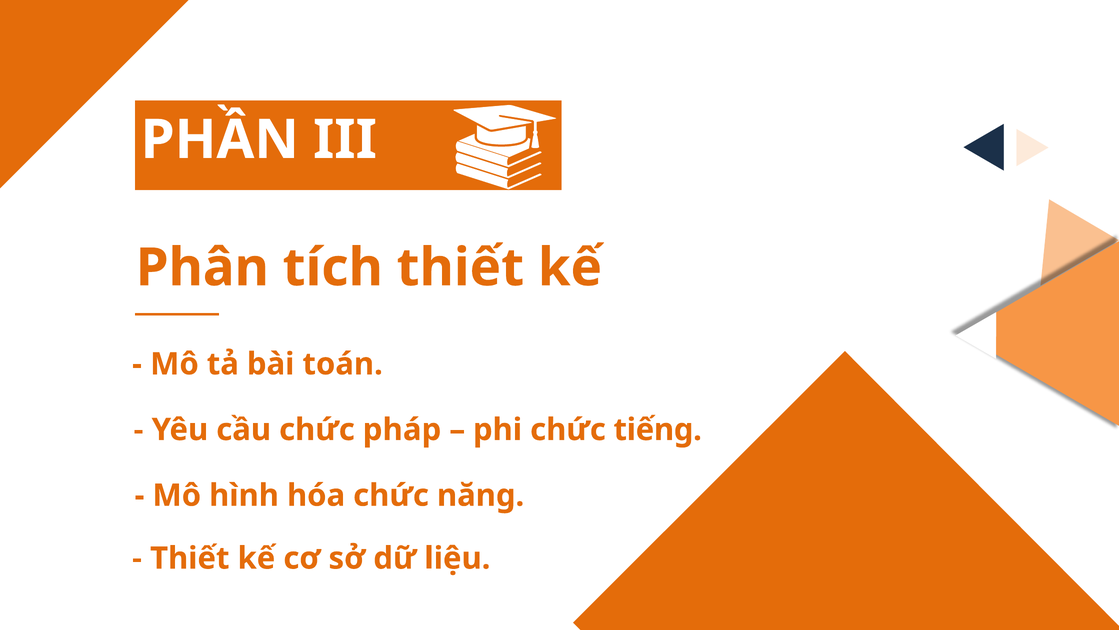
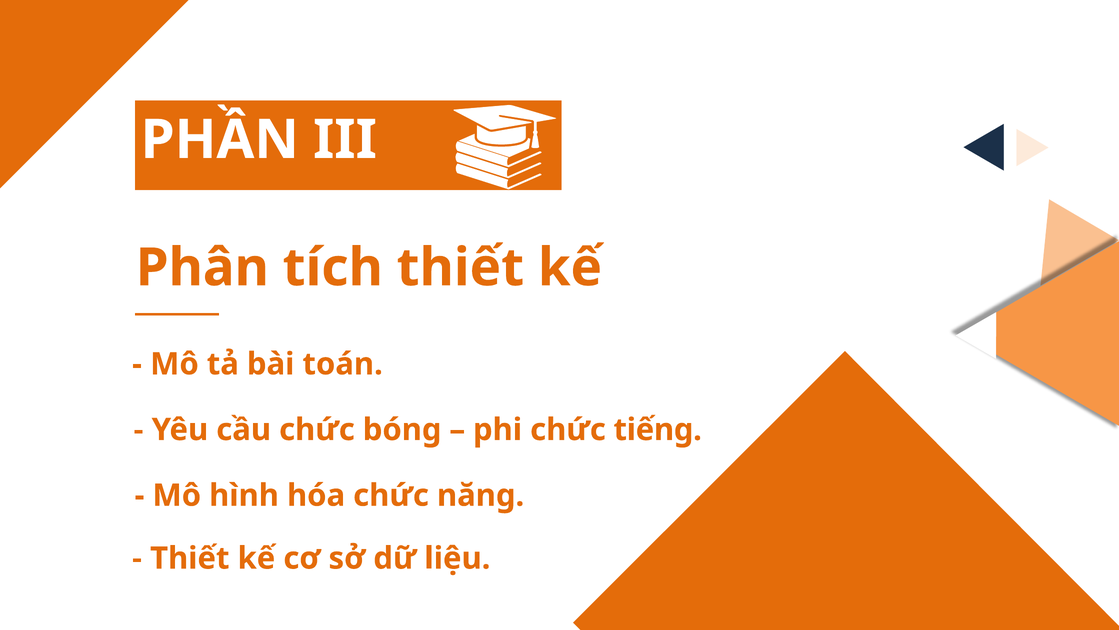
pháp: pháp -> bóng
